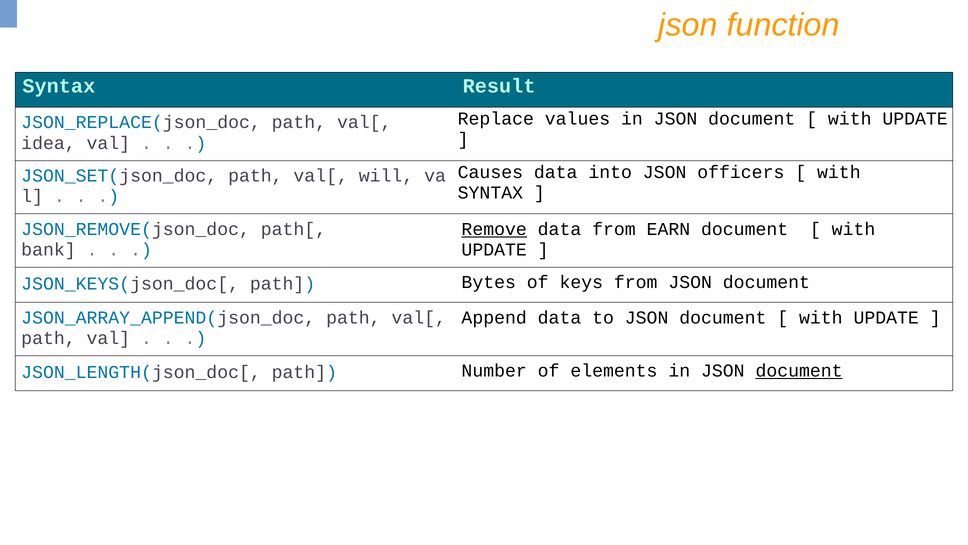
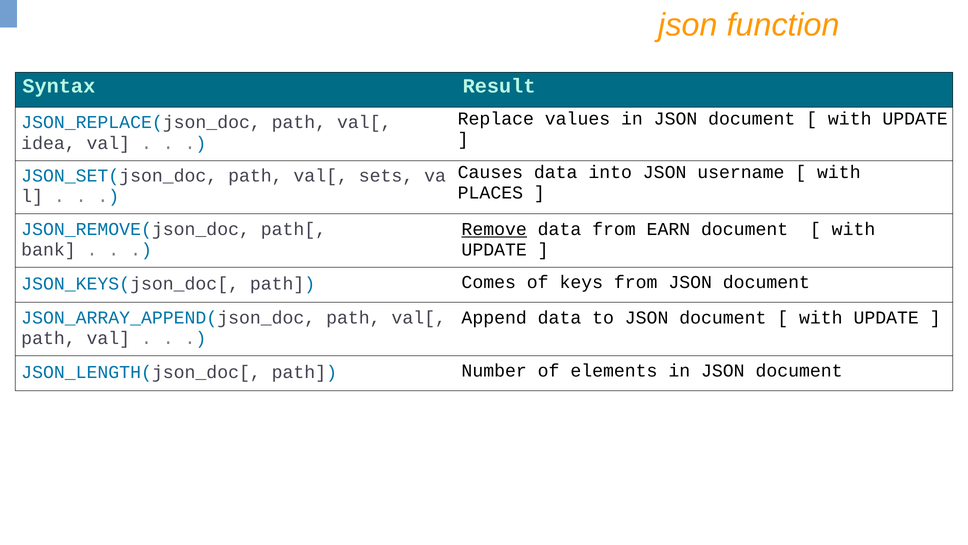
officers: officers -> username
will: will -> sets
SYNTAX at (490, 192): SYNTAX -> PLACES
Bytes: Bytes -> Comes
document at (799, 370) underline: present -> none
